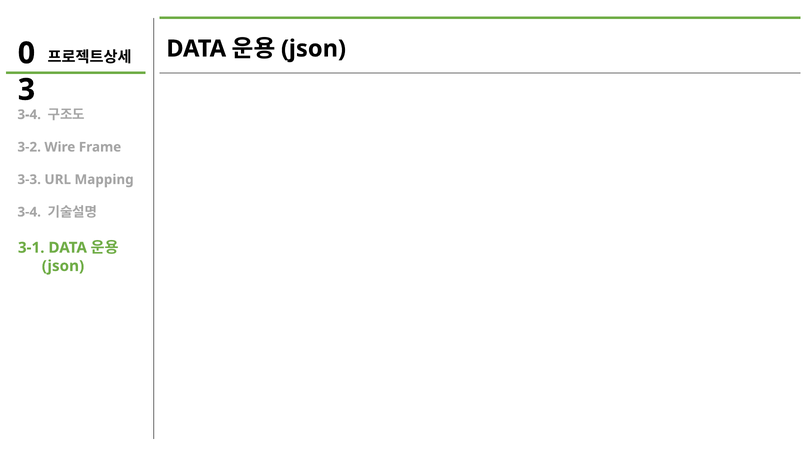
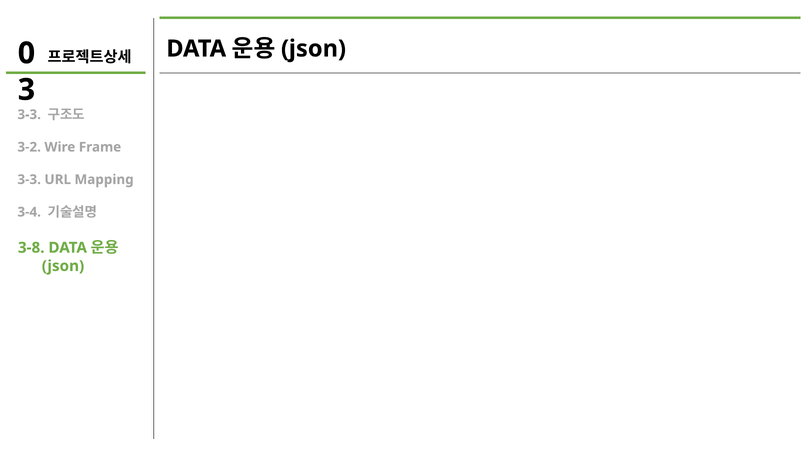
3-4 at (29, 115): 3-4 -> 3-3
3-1: 3-1 -> 3-8
